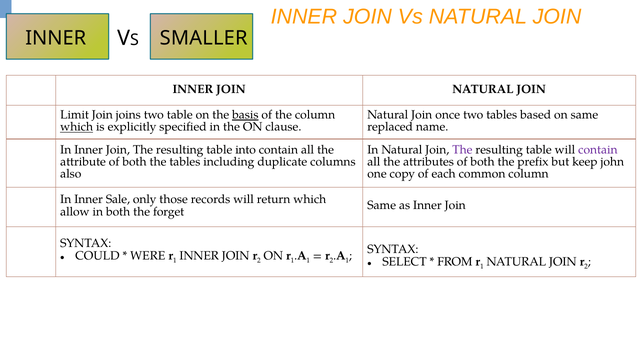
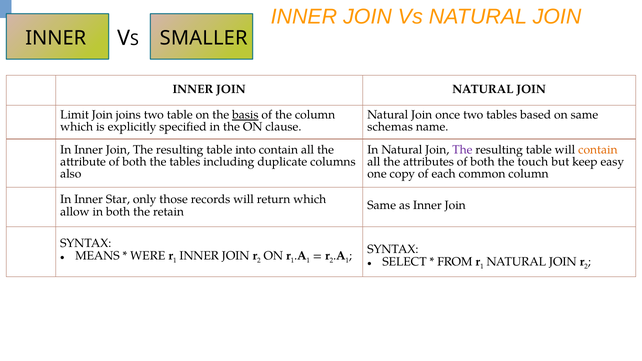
which at (77, 127) underline: present -> none
replaced: replaced -> schemas
contain at (598, 150) colour: purple -> orange
prefix: prefix -> touch
john: john -> easy
Sale: Sale -> Star
forget: forget -> retain
COULD: COULD -> MEANS
